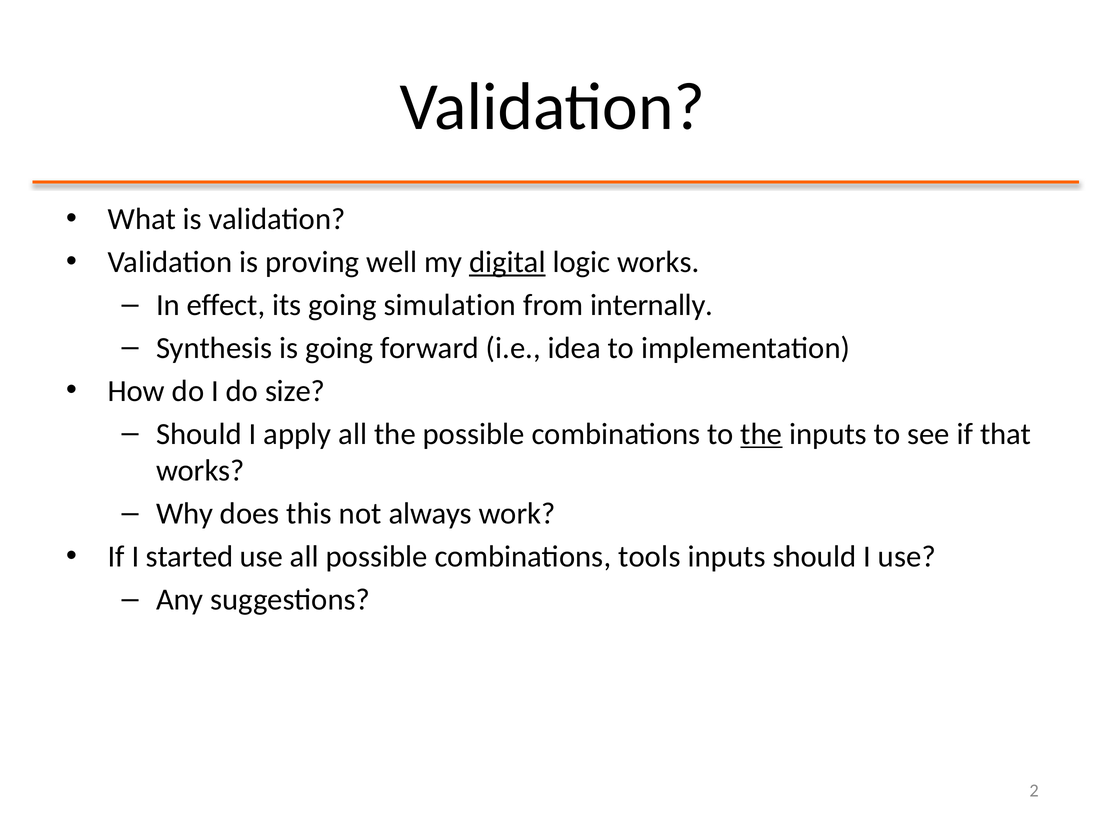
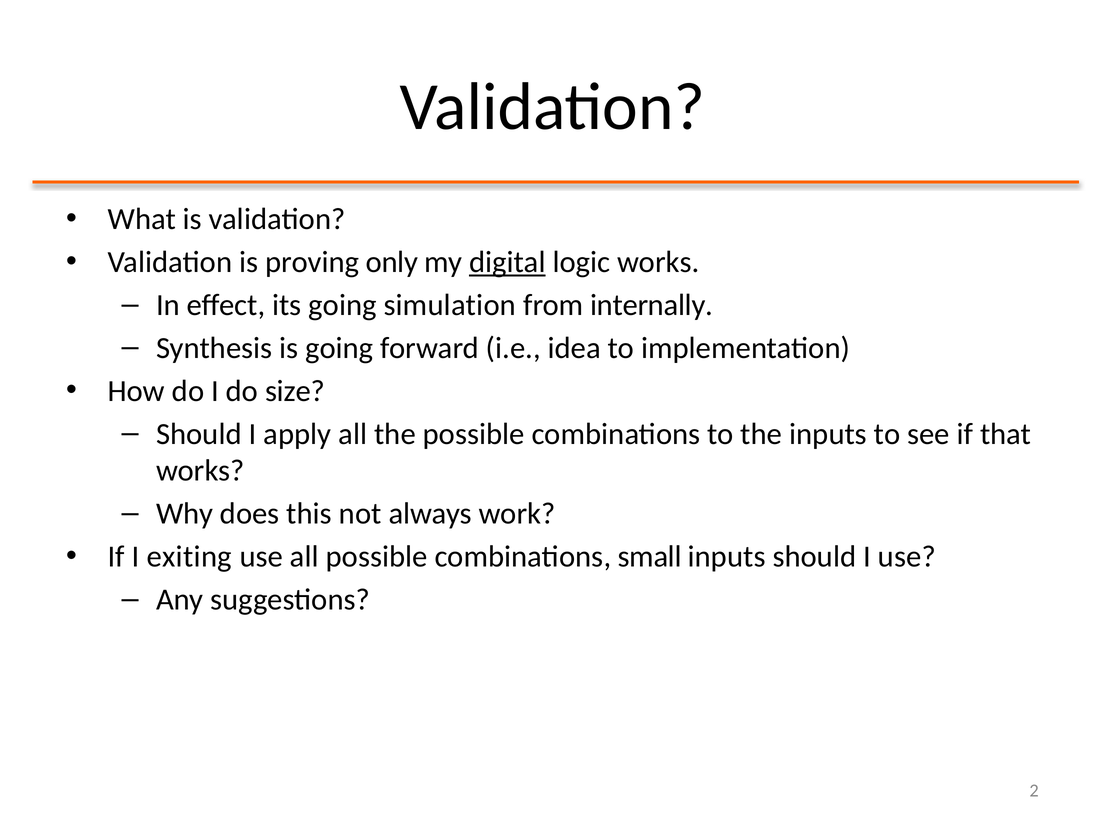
well: well -> only
the at (761, 434) underline: present -> none
started: started -> exiting
tools: tools -> small
